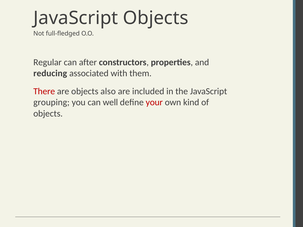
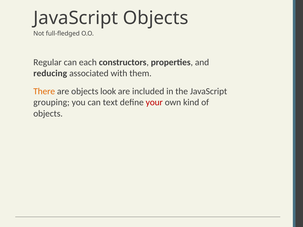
after: after -> each
There colour: red -> orange
also: also -> look
well: well -> text
